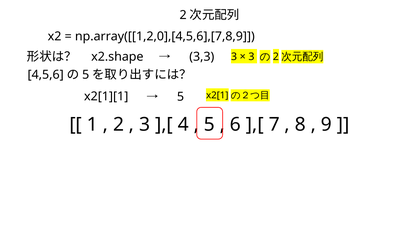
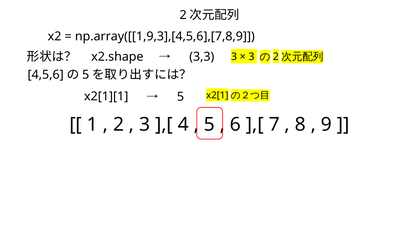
np.array([[1,2,0],[4,5,6],[7,8,9: np.array([[1,2,0],[4,5,6],[7,8,9 -> np.array([[1,9,3],[4,5,6],[7,8,9
